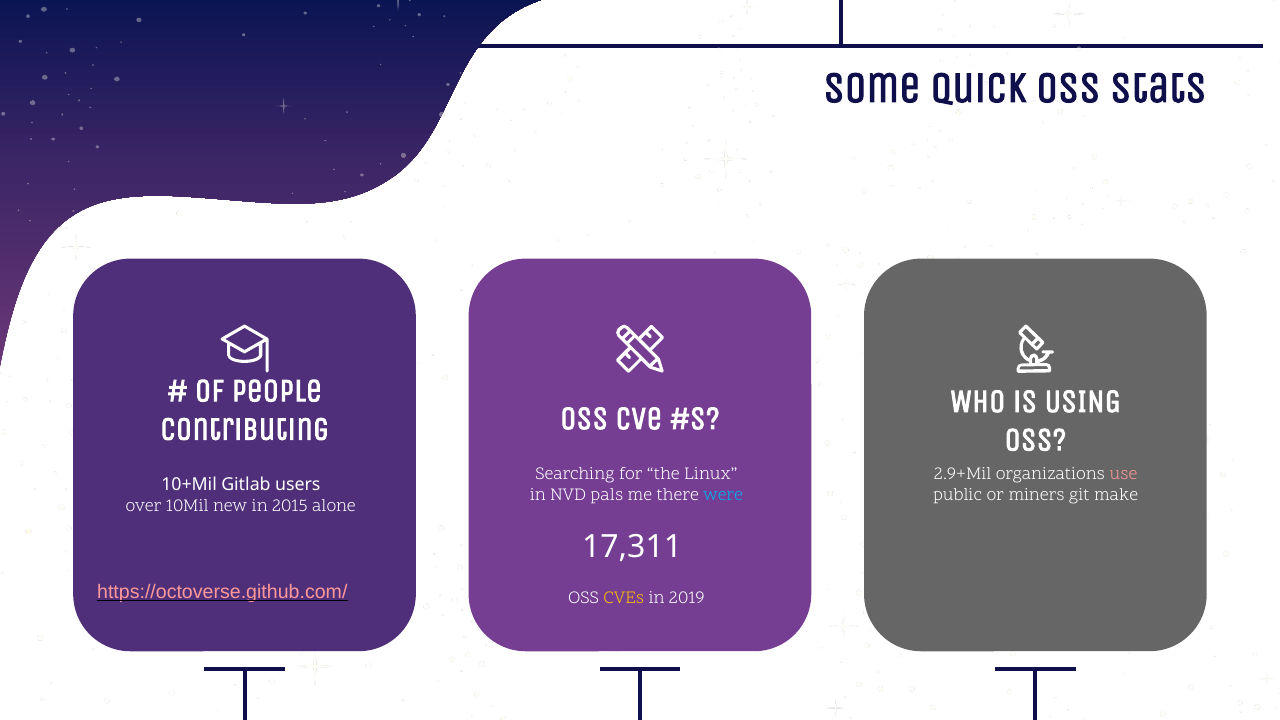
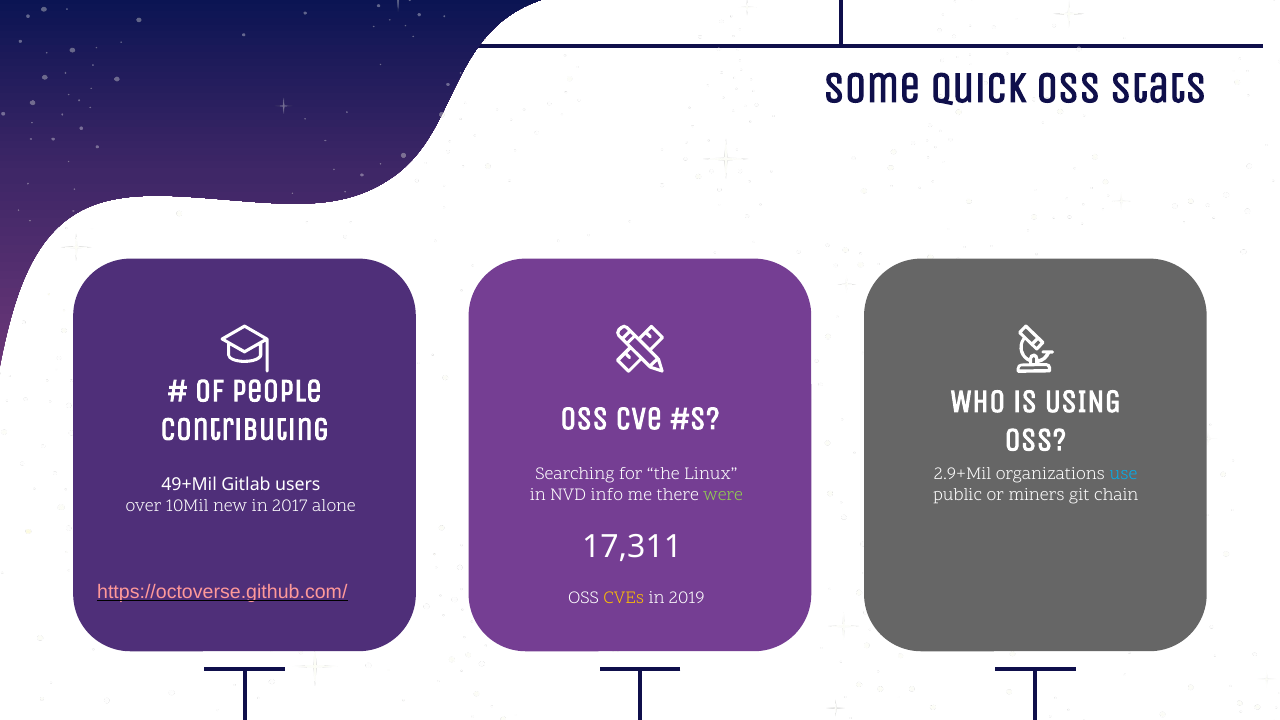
use colour: pink -> light blue
10+Mil: 10+Mil -> 49+Mil
pals: pals -> info
were colour: light blue -> light green
make: make -> chain
2015: 2015 -> 2017
